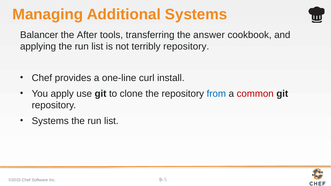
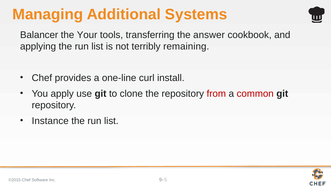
After: After -> Your
terribly repository: repository -> remaining
from colour: blue -> red
Systems at (50, 121): Systems -> Instance
